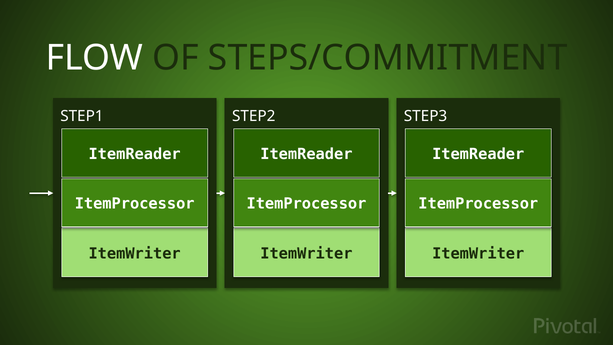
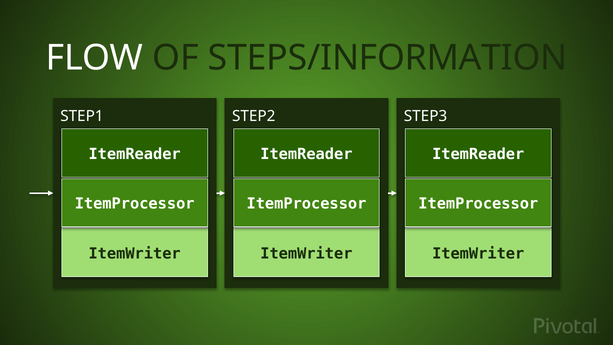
STEPS/COMMITMENT: STEPS/COMMITMENT -> STEPS/INFORMATION
